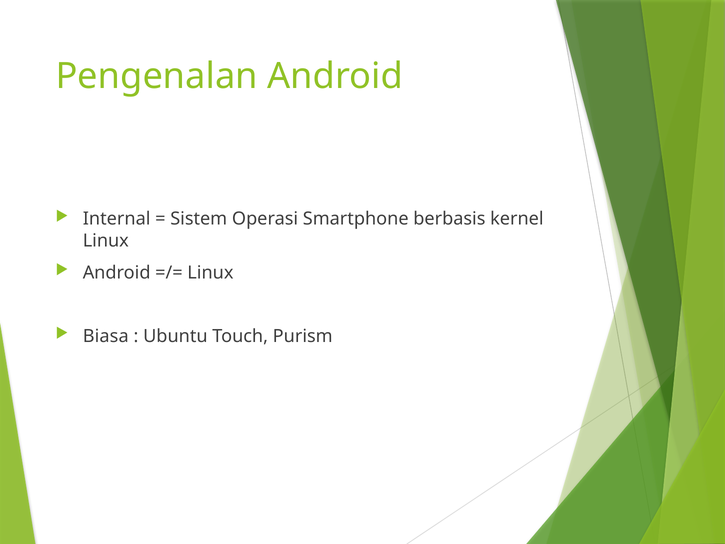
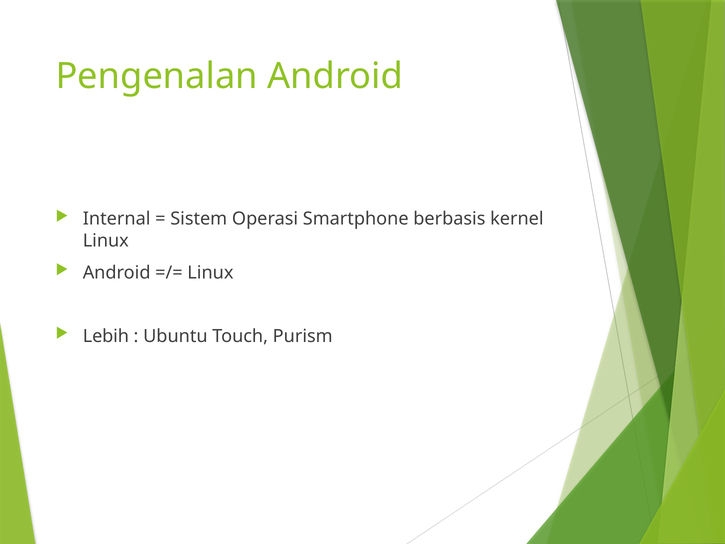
Biasa: Biasa -> Lebih
